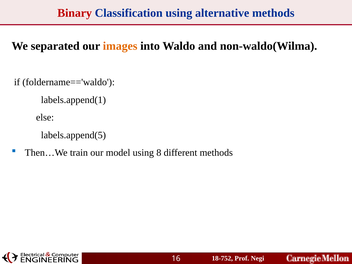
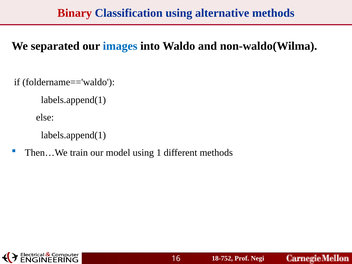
images colour: orange -> blue
labels.append(5 at (73, 135): labels.append(5 -> labels.append(1
8: 8 -> 1
